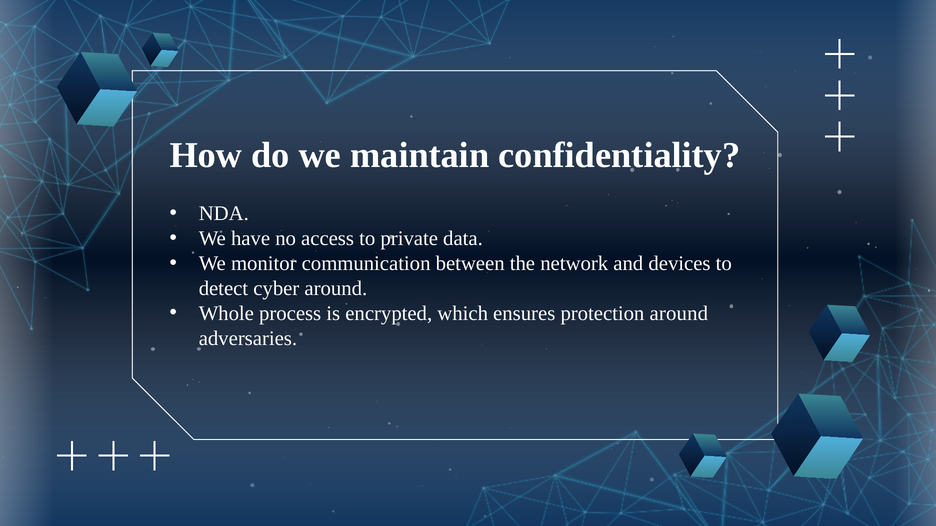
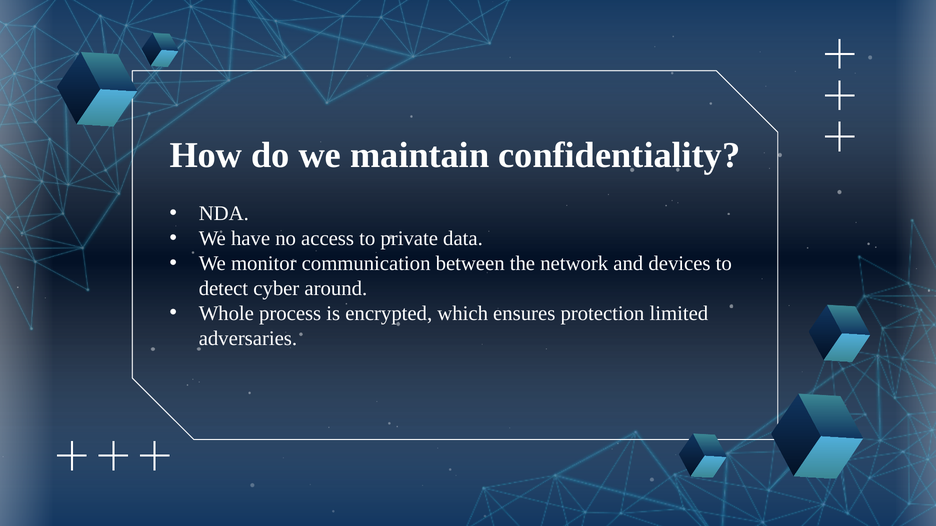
protection around: around -> limited
